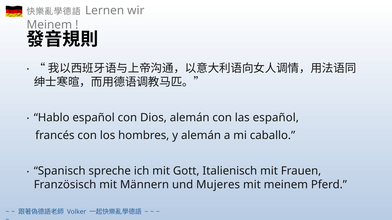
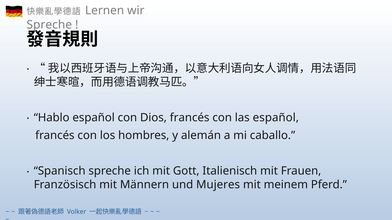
Meinem at (49, 25): Meinem -> Spreche
Dios alemán: alemán -> francés
